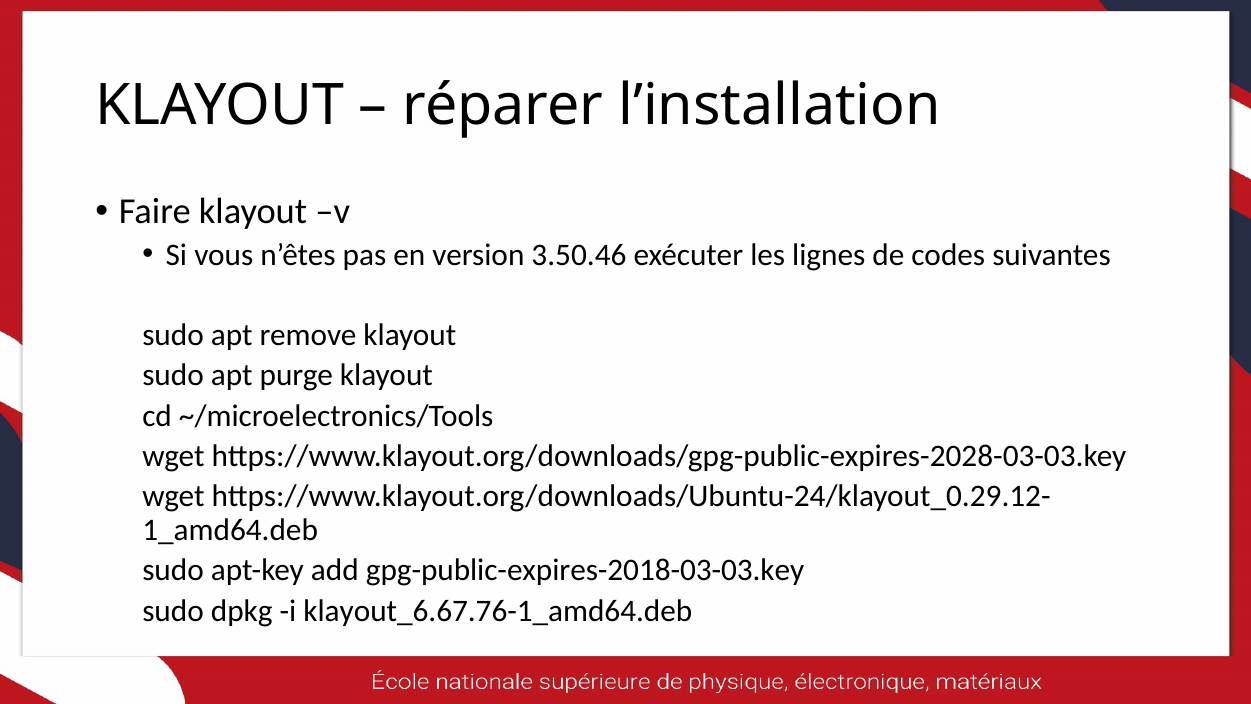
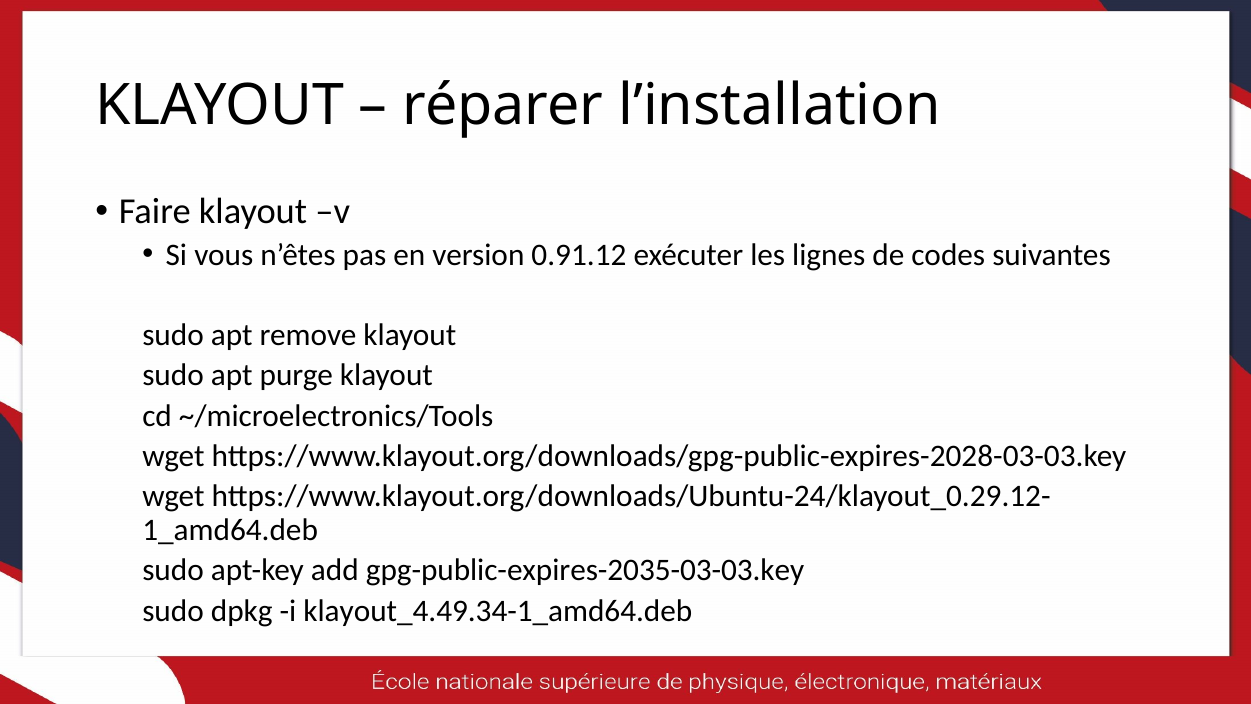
3.50.46: 3.50.46 -> 0.91.12
gpg-public-expires-2018-03-03.key: gpg-public-expires-2018-03-03.key -> gpg-public-expires-2035-03-03.key
klayout_6.67.76-1_amd64.deb: klayout_6.67.76-1_amd64.deb -> klayout_4.49.34-1_amd64.deb
